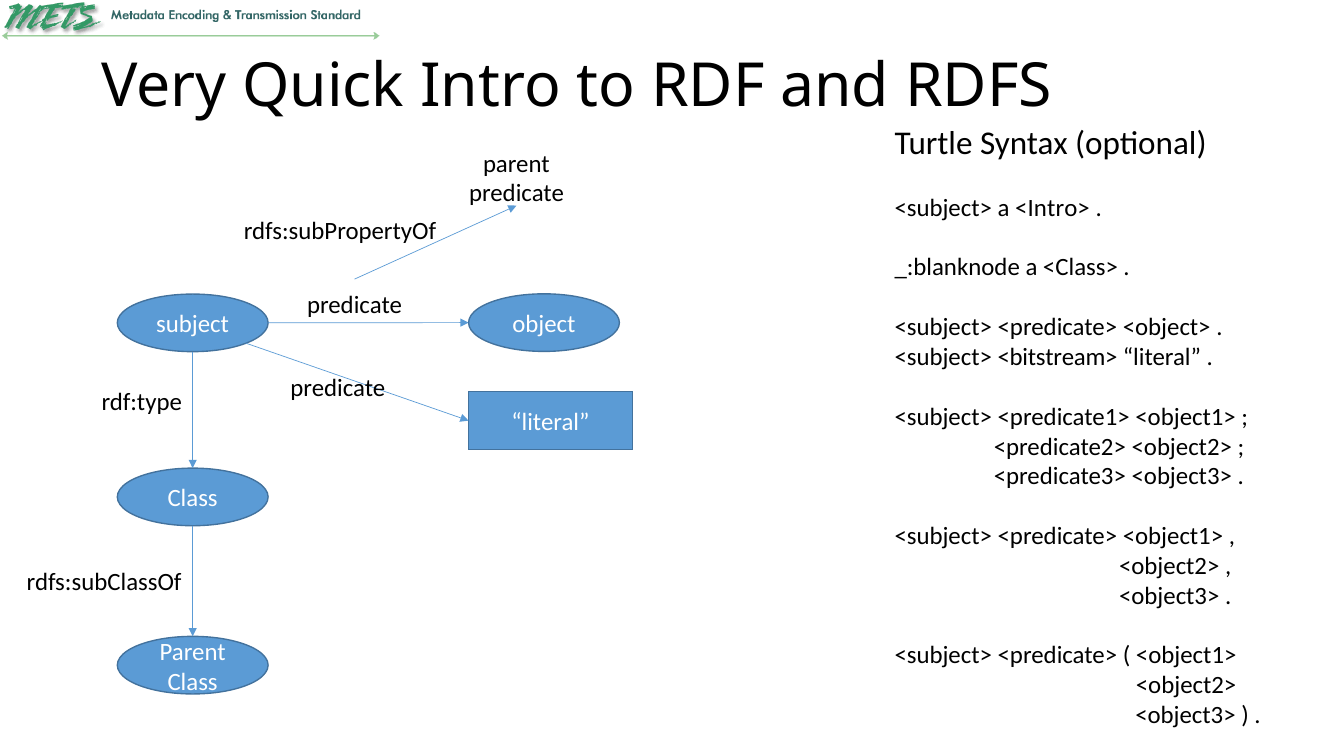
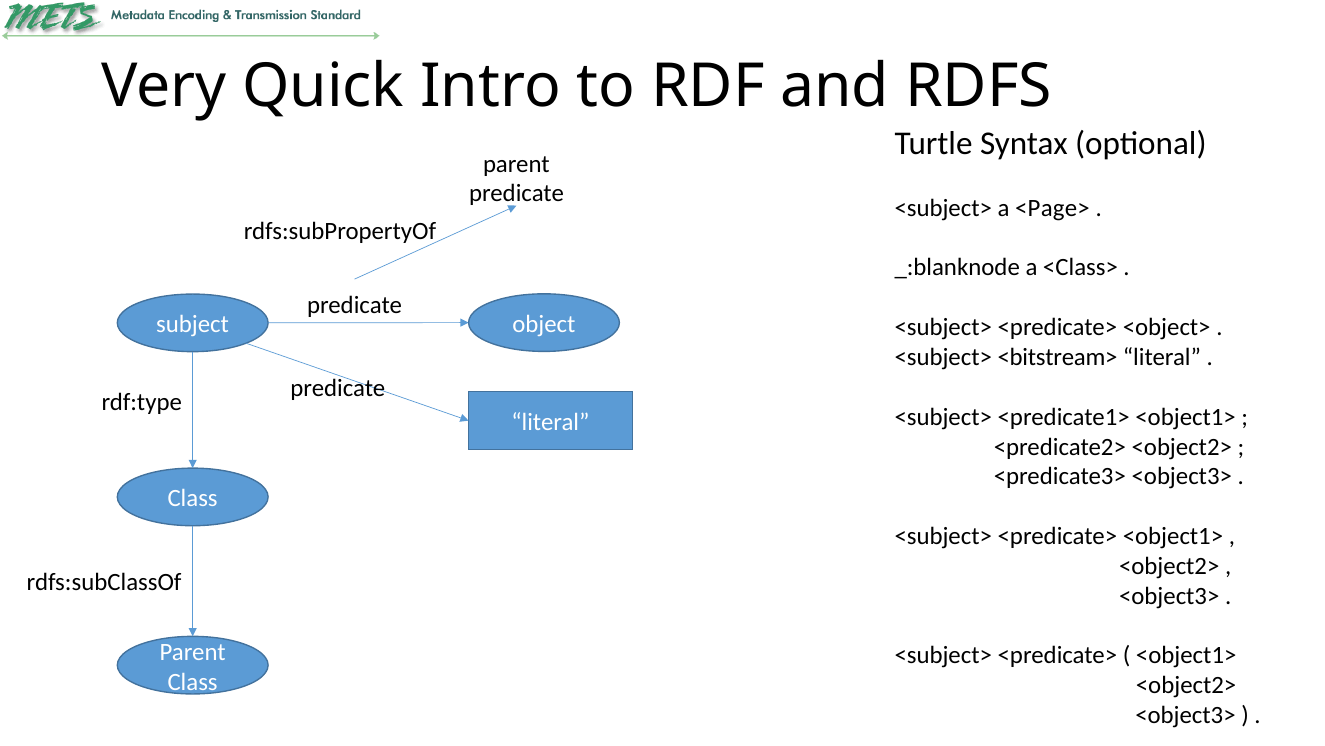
<Intro>: <Intro> -> <Page>
